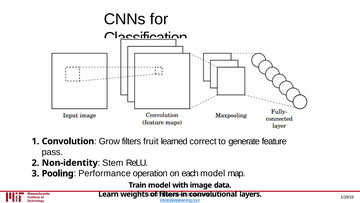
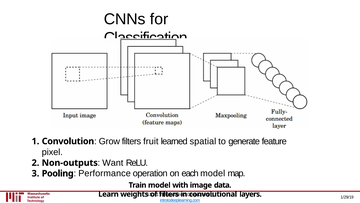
correct: correct -> spatial
pass: pass -> pixel
Non-identity: Non-identity -> Non-outputs
Stem: Stem -> Want
